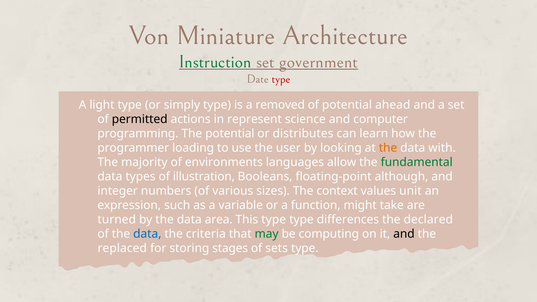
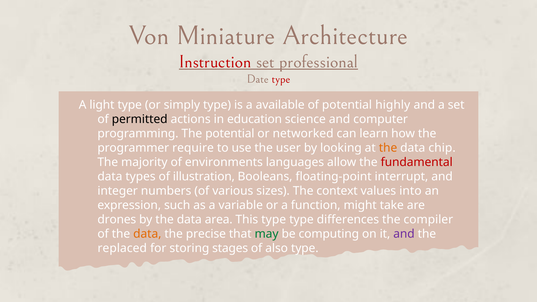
Instruction colour: green -> red
government: government -> professional
removed: removed -> available
ahead: ahead -> highly
represent: represent -> education
distributes: distributes -> networked
loading: loading -> require
with: with -> chip
fundamental colour: green -> red
although: although -> interrupt
unit: unit -> into
turned: turned -> drones
declared: declared -> compiler
data at (147, 234) colour: blue -> orange
criteria: criteria -> precise
and at (404, 234) colour: black -> purple
sets: sets -> also
